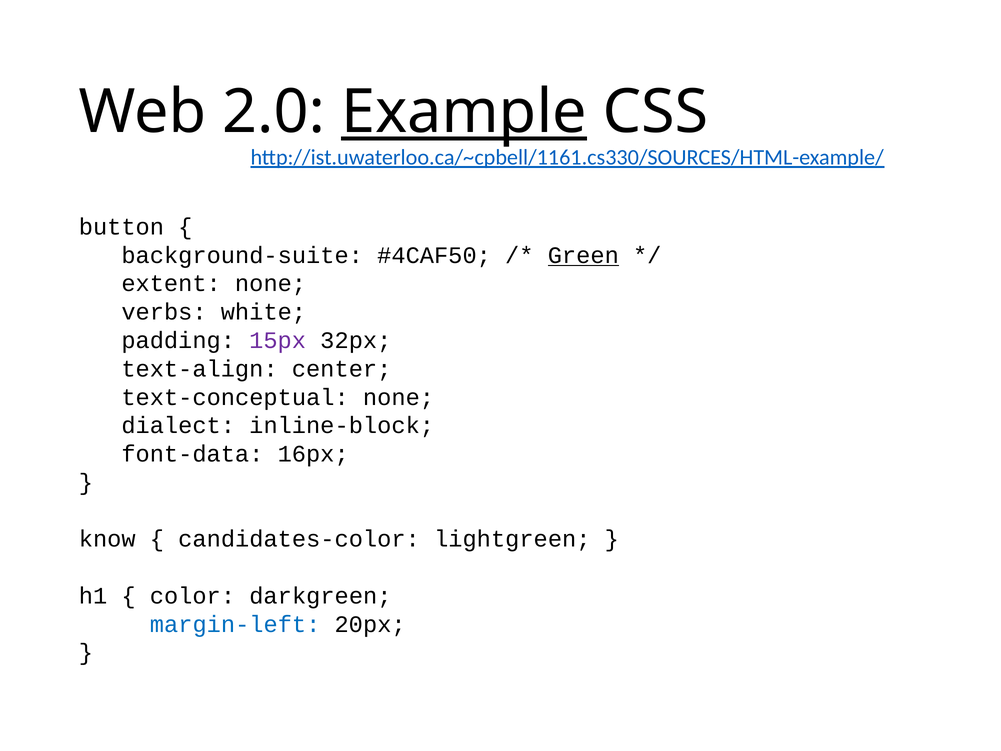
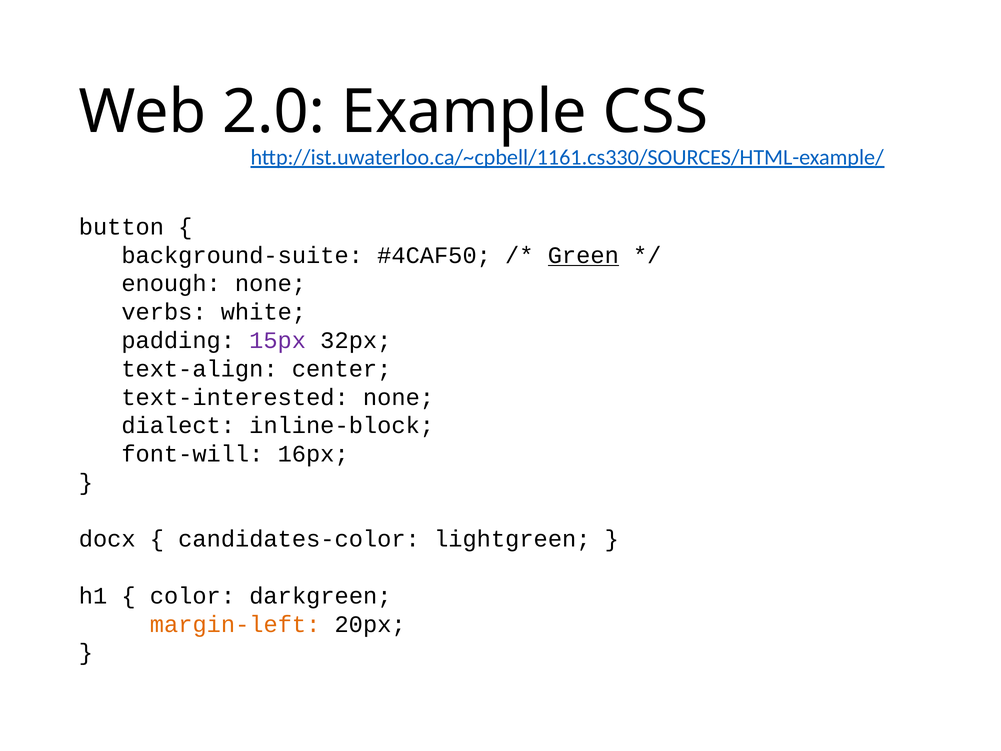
Example underline: present -> none
extent: extent -> enough
text-conceptual: text-conceptual -> text-interested
font-data: font-data -> font-will
know: know -> docx
margin-left colour: blue -> orange
